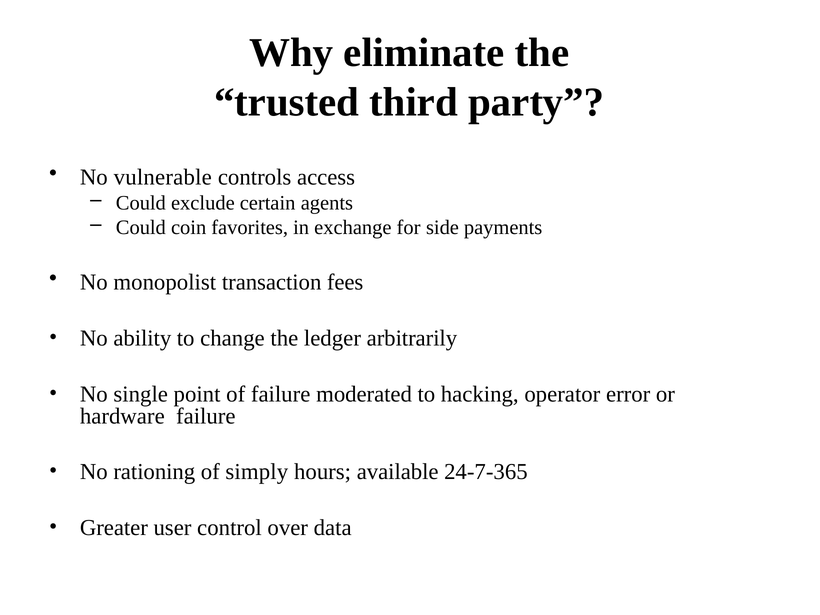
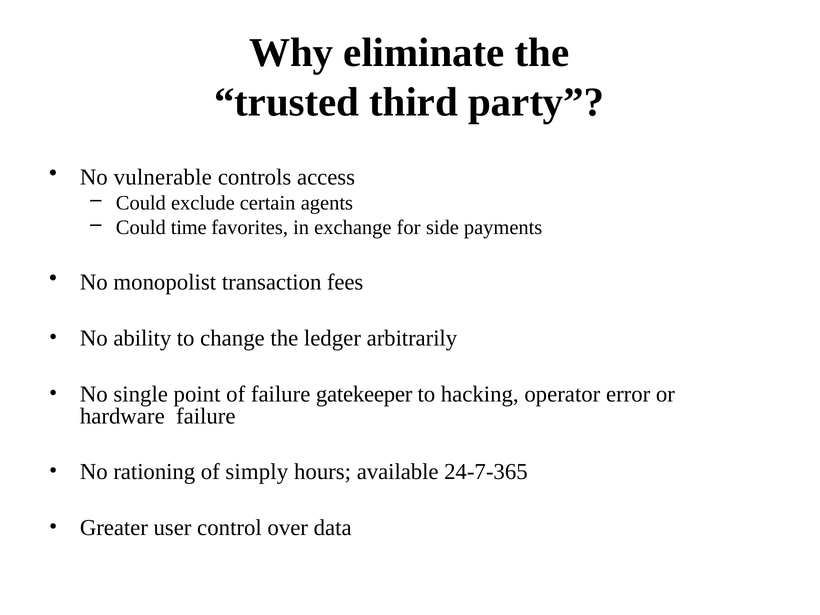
coin: coin -> time
moderated: moderated -> gatekeeper
